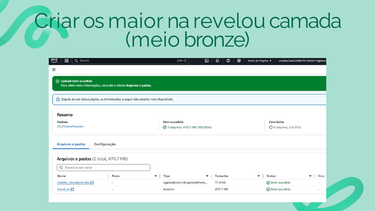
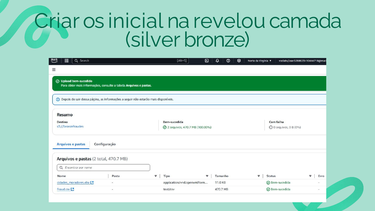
maior: maior -> inicial
meio: meio -> silver
